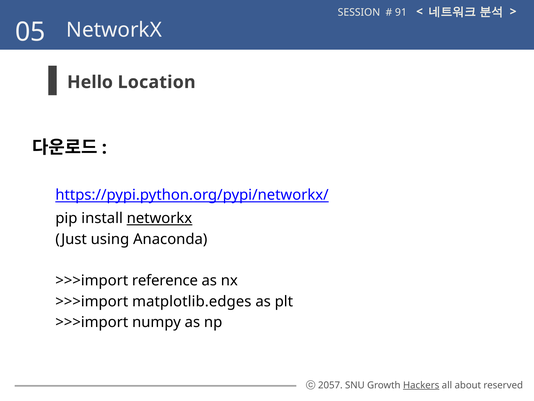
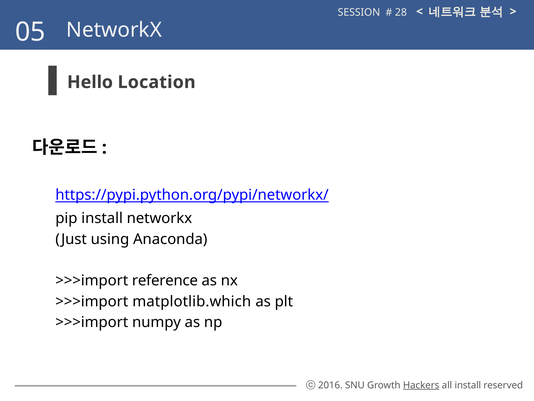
91: 91 -> 28
networkx at (159, 218) underline: present -> none
matplotlib.edges: matplotlib.edges -> matplotlib.which
2057: 2057 -> 2016
all about: about -> install
